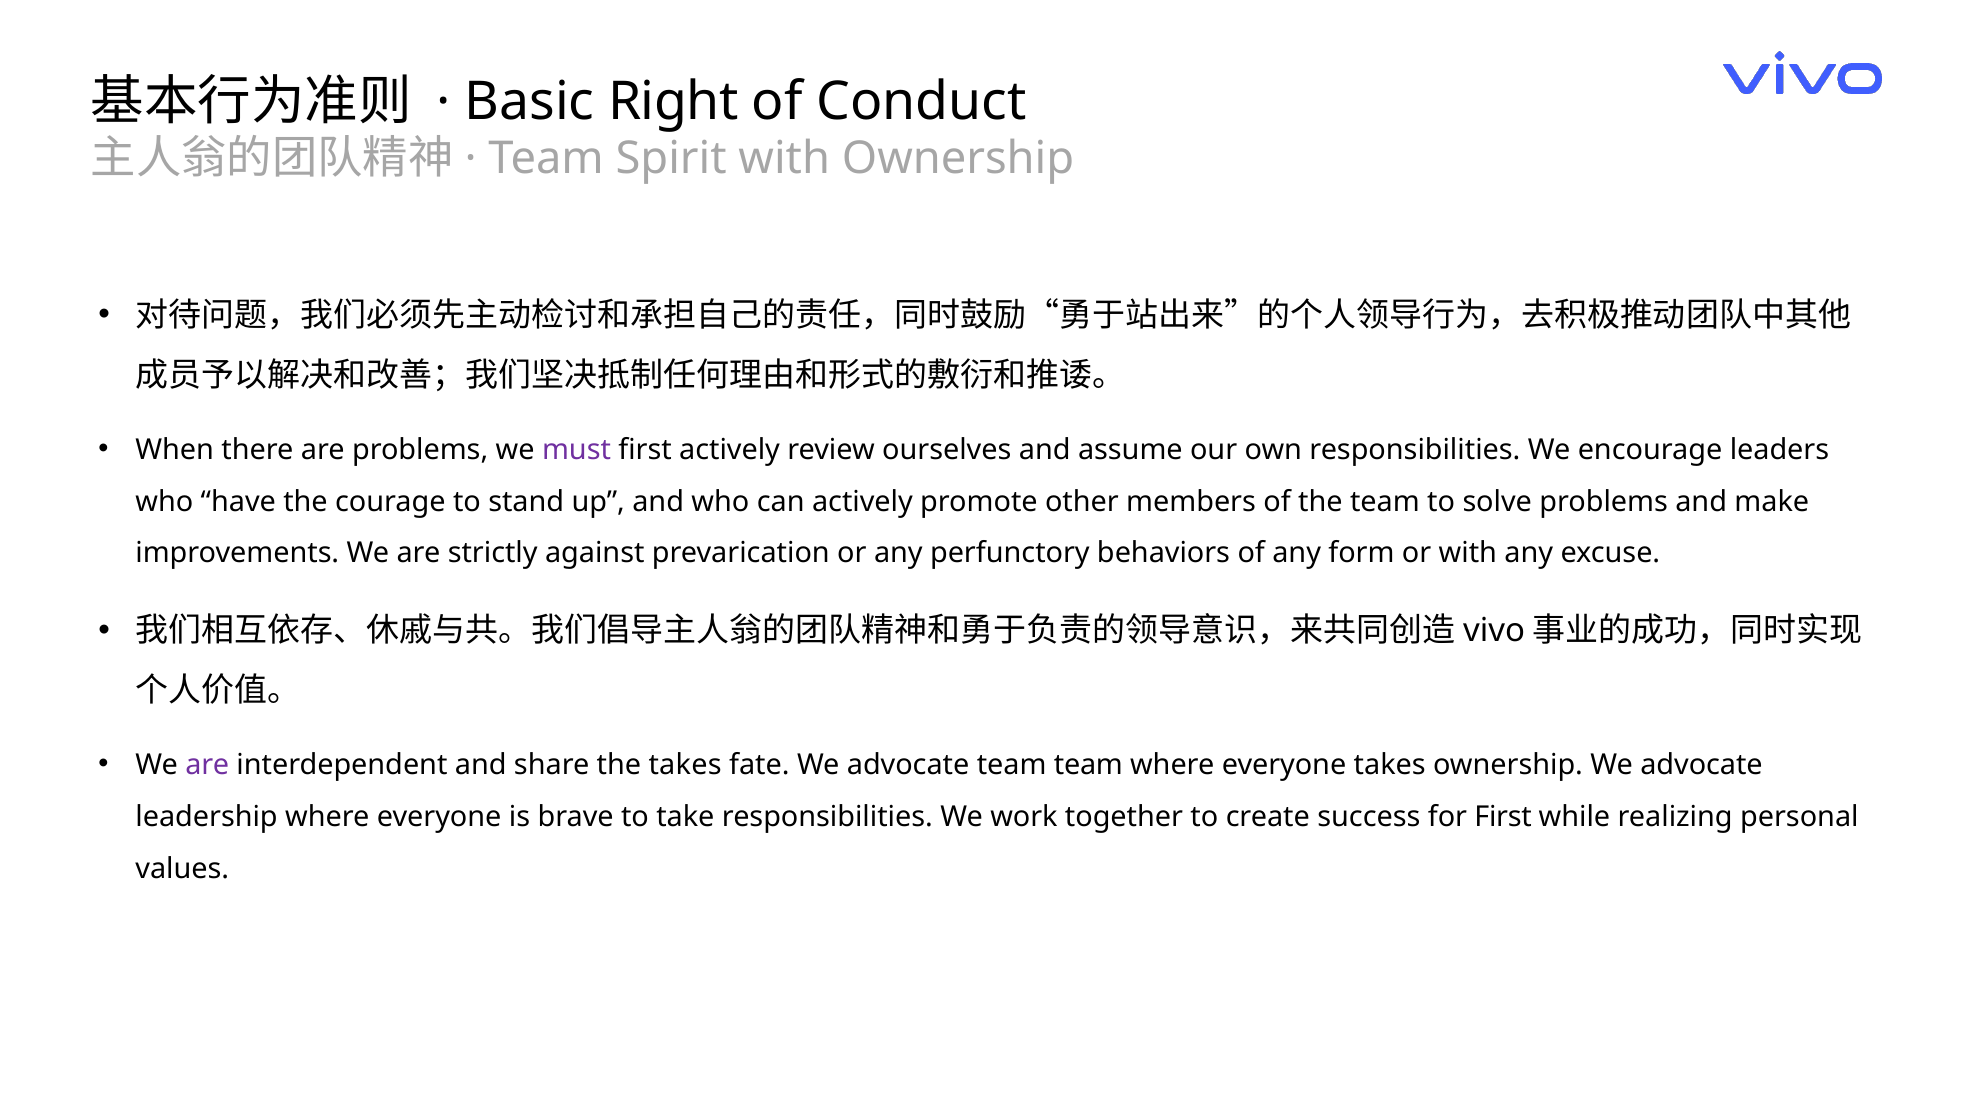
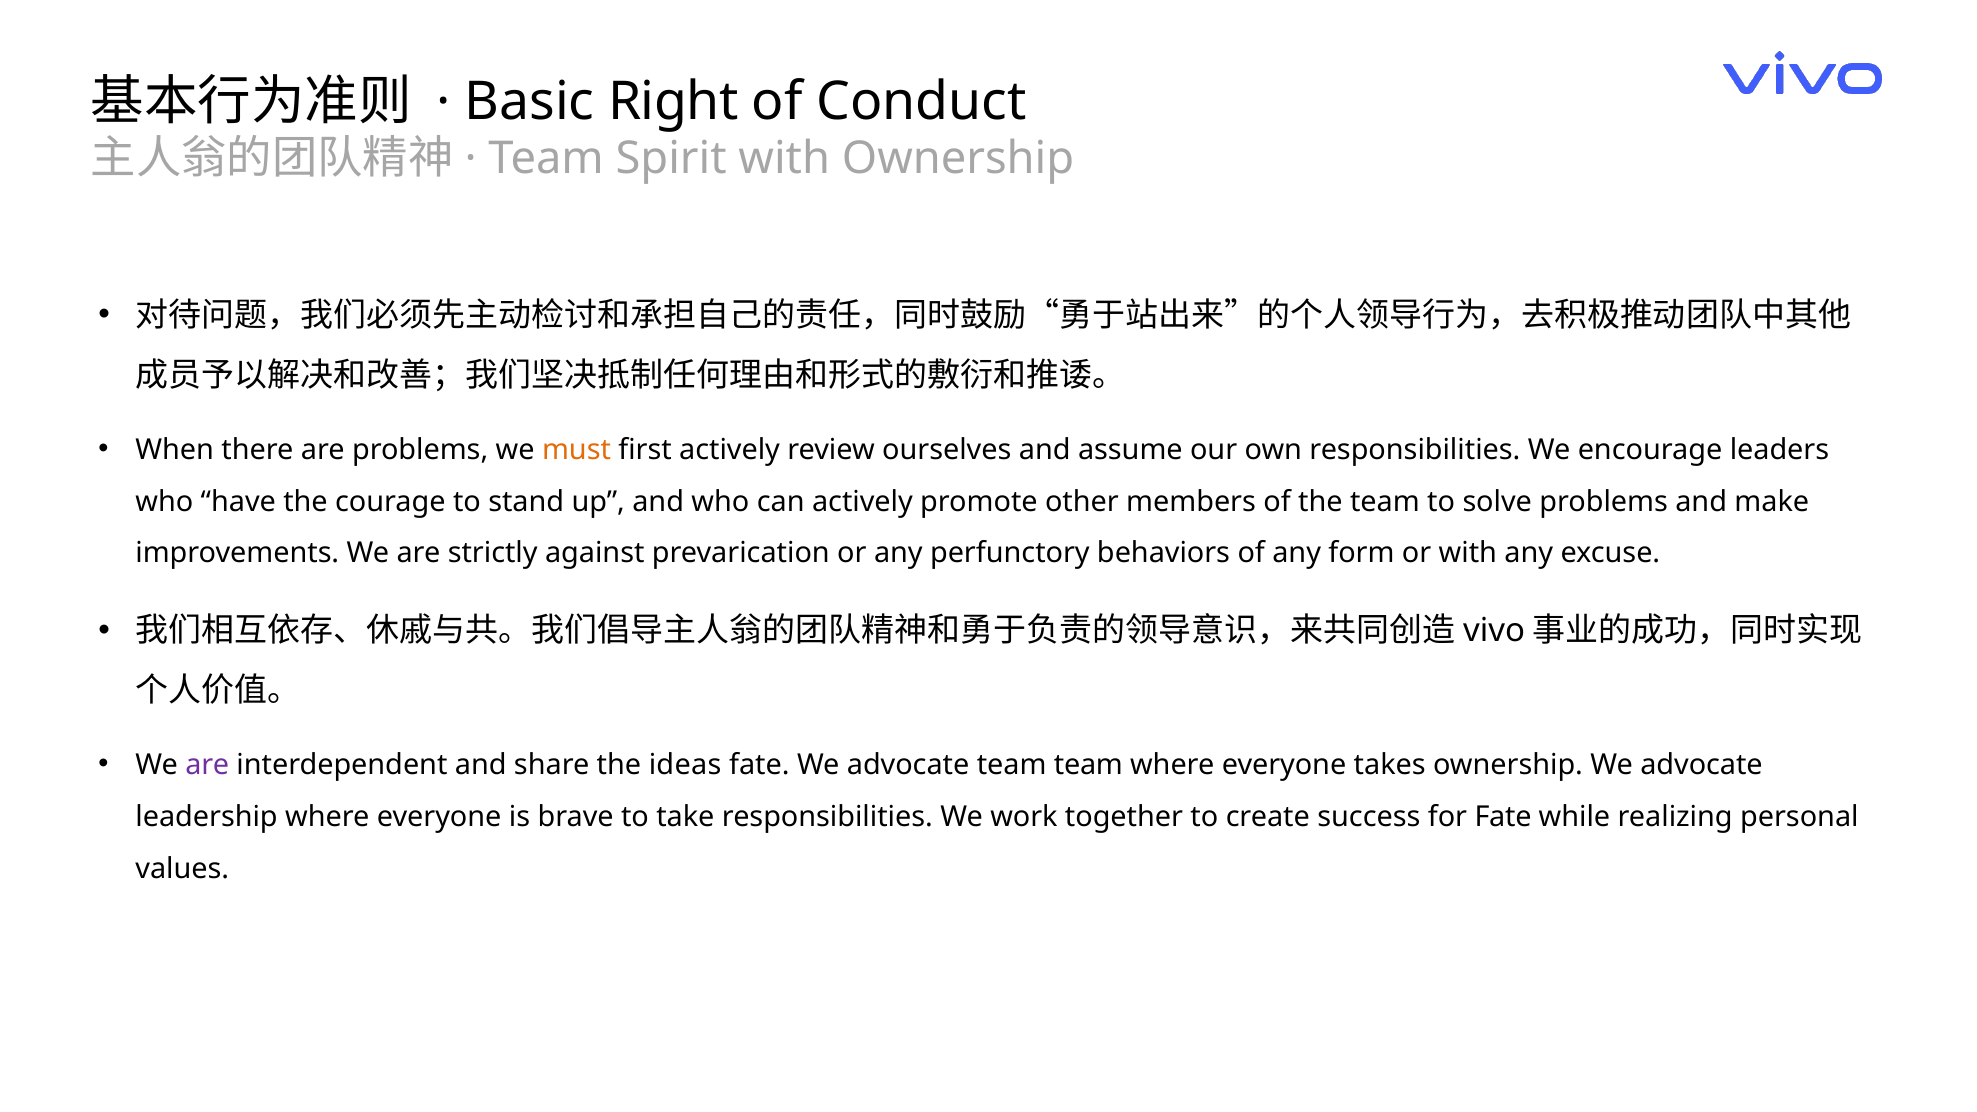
must colour: purple -> orange
the takes: takes -> ideas
for First: First -> Fate
